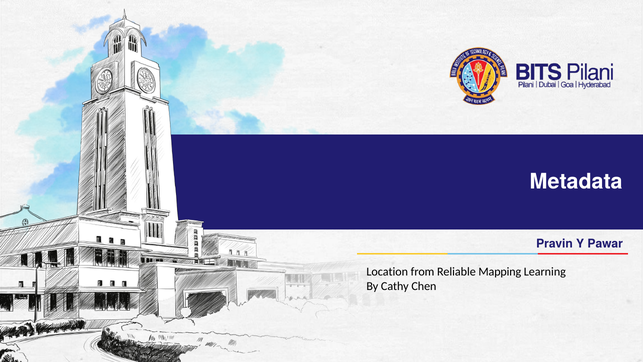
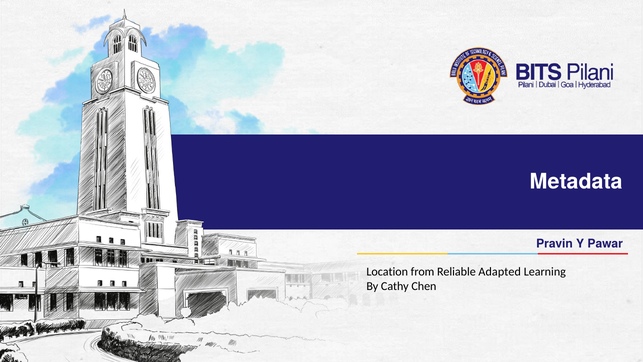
Mapping: Mapping -> Adapted
